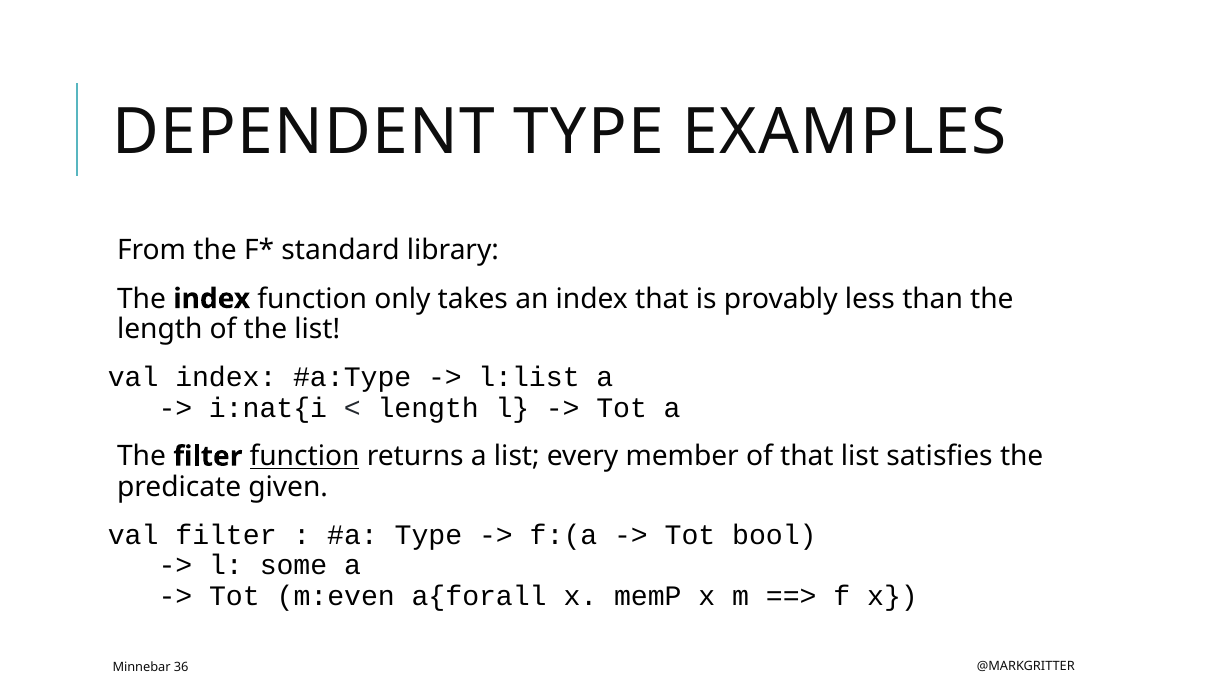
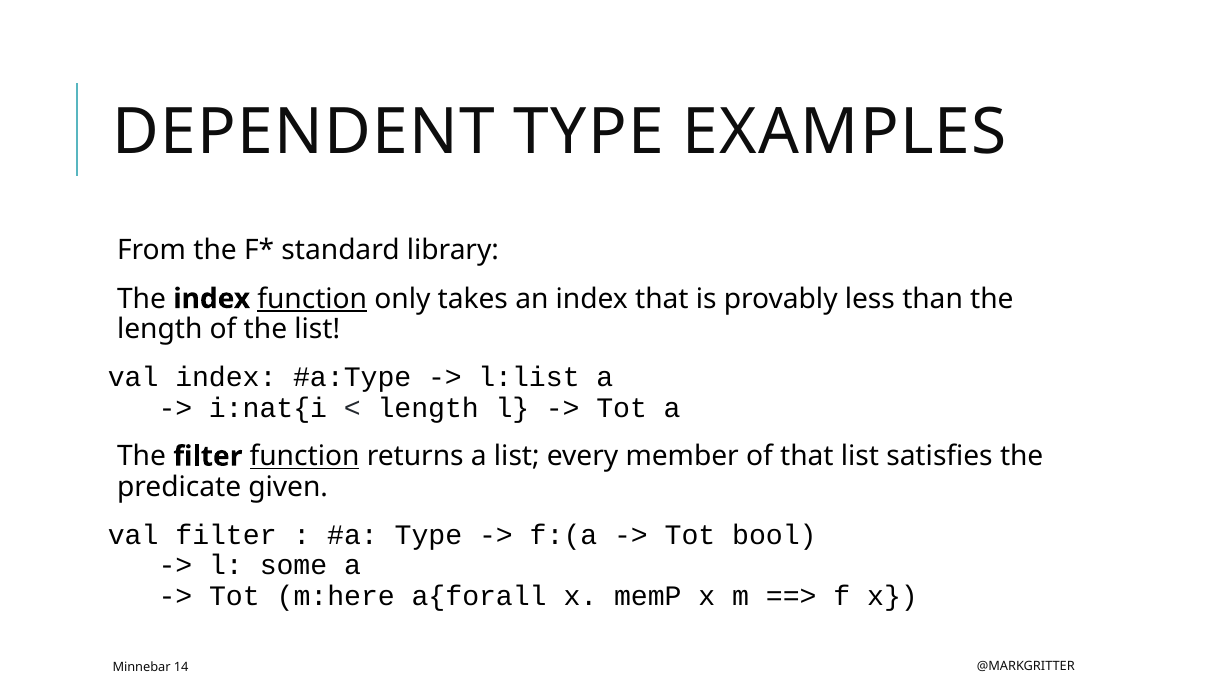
function at (312, 299) underline: none -> present
m:even: m:even -> m:here
36: 36 -> 14
